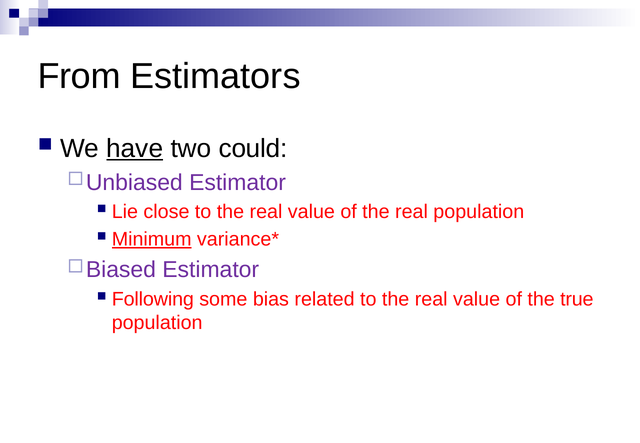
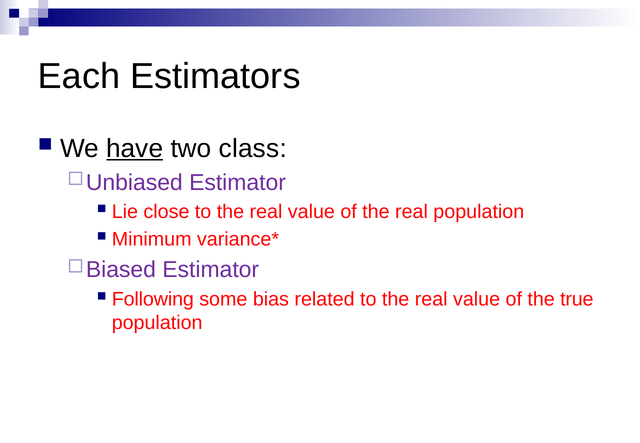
From: From -> Each
could: could -> class
Minimum underline: present -> none
